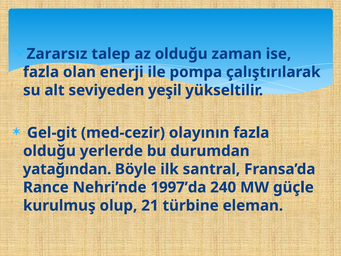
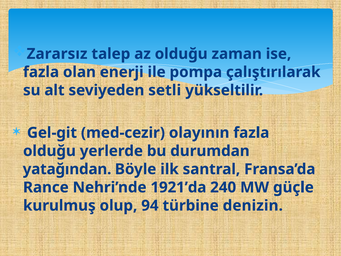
yeşil: yeşil -> setli
1997’da: 1997’da -> 1921’da
21: 21 -> 94
eleman: eleman -> denizin
